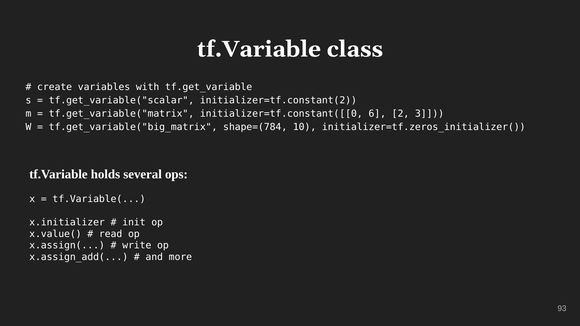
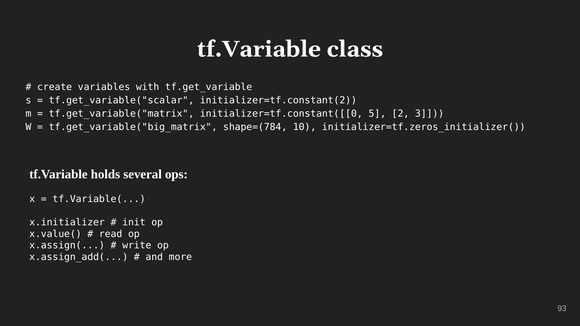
6: 6 -> 5
